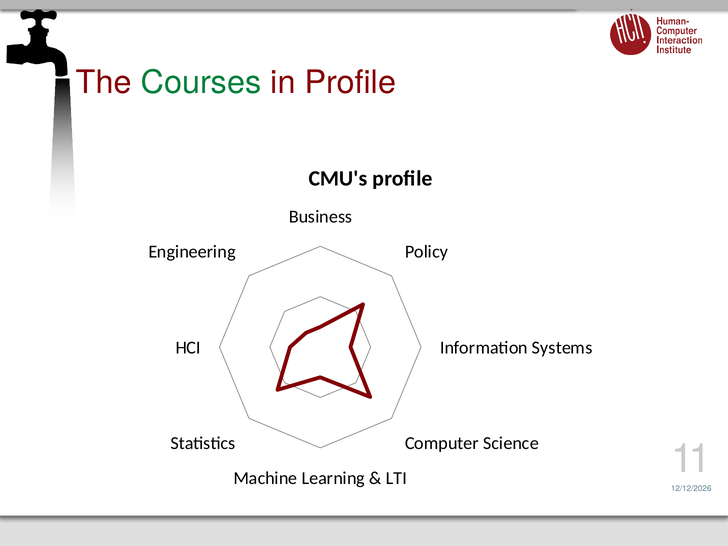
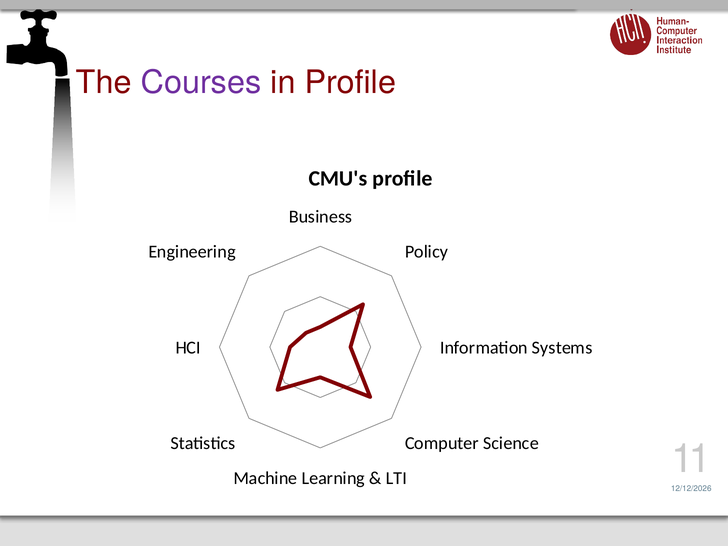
Courses colour: green -> purple
